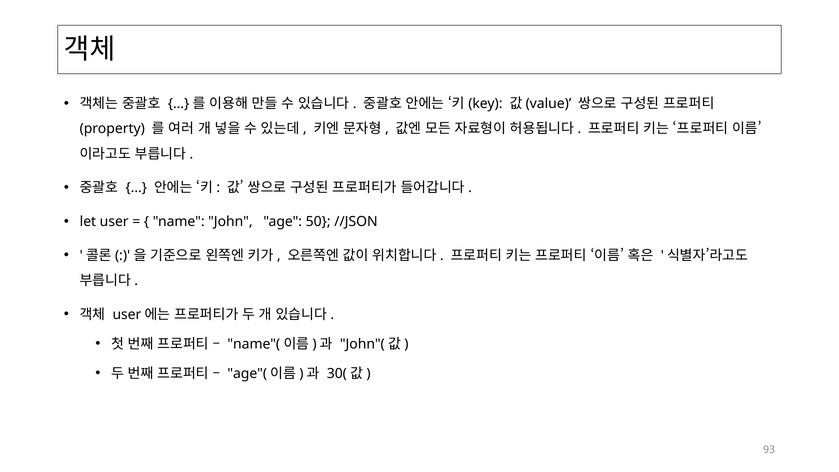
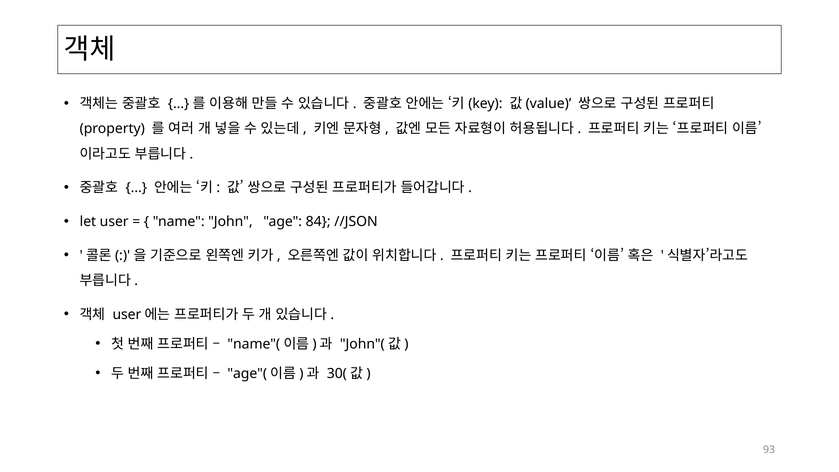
50: 50 -> 84
